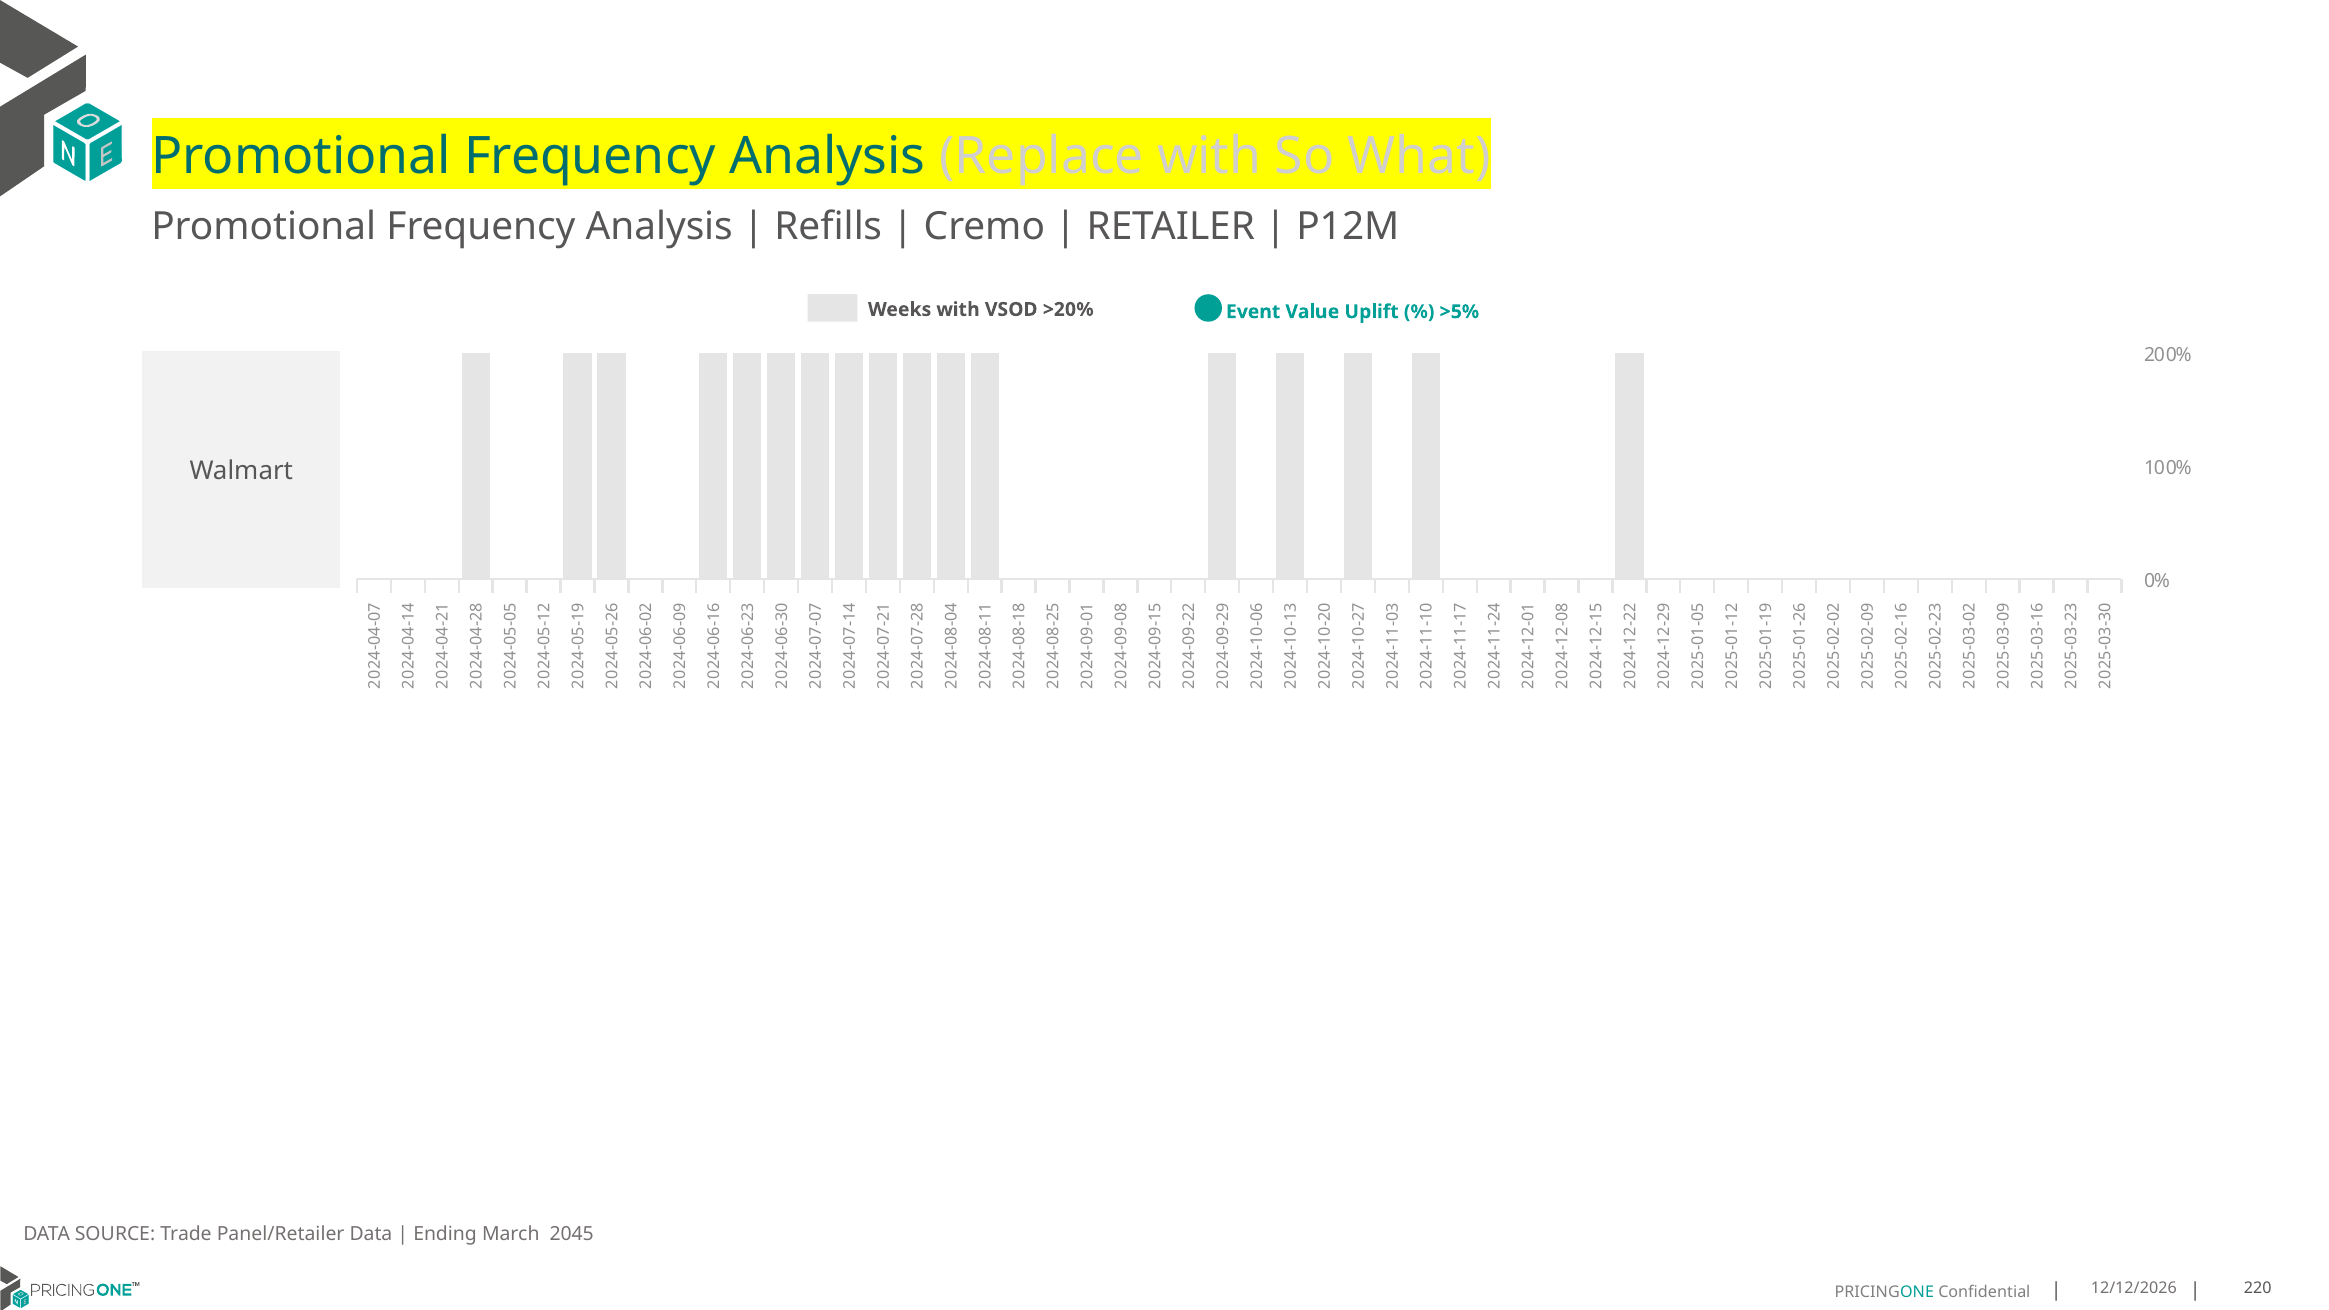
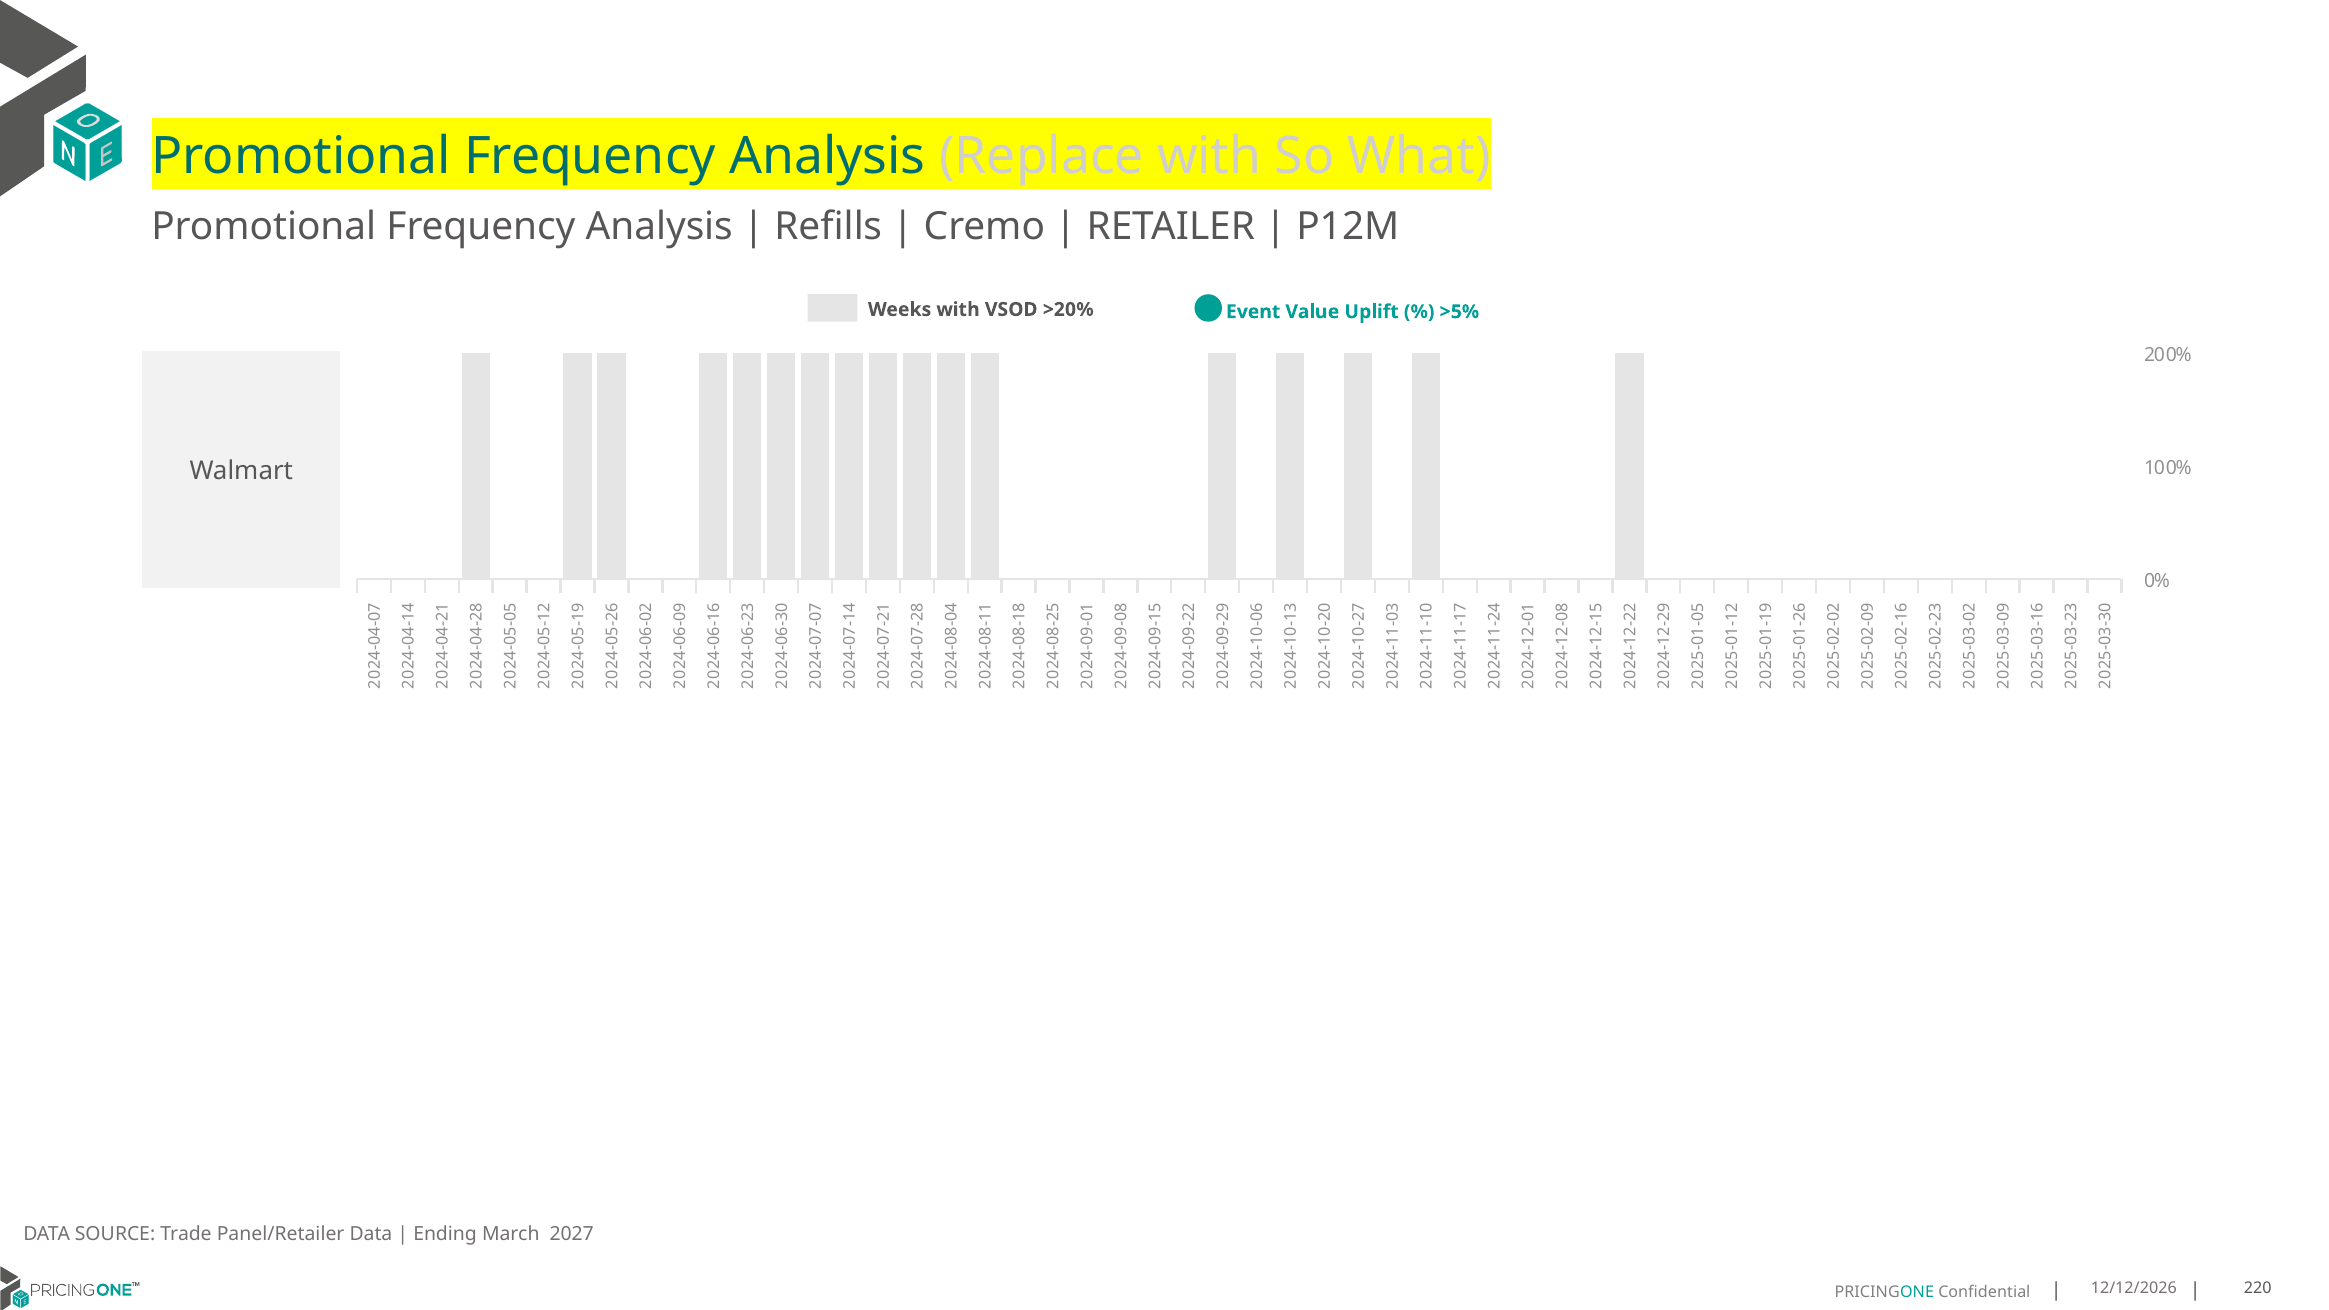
2045: 2045 -> 2027
